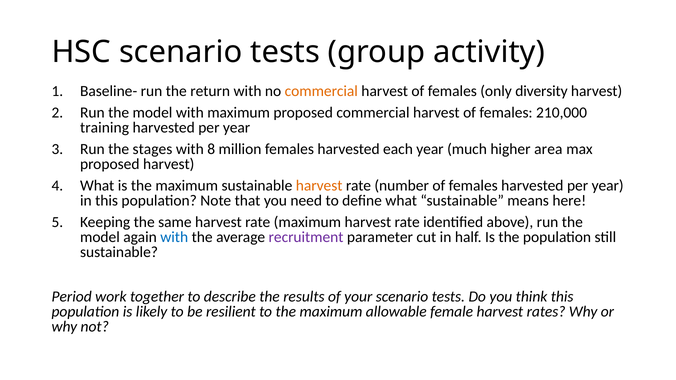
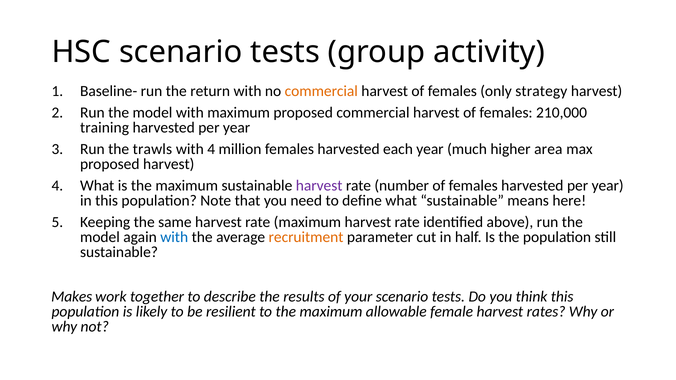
diversity: diversity -> strategy
stages: stages -> trawls
with 8: 8 -> 4
harvest at (319, 186) colour: orange -> purple
recruitment colour: purple -> orange
Period: Period -> Makes
